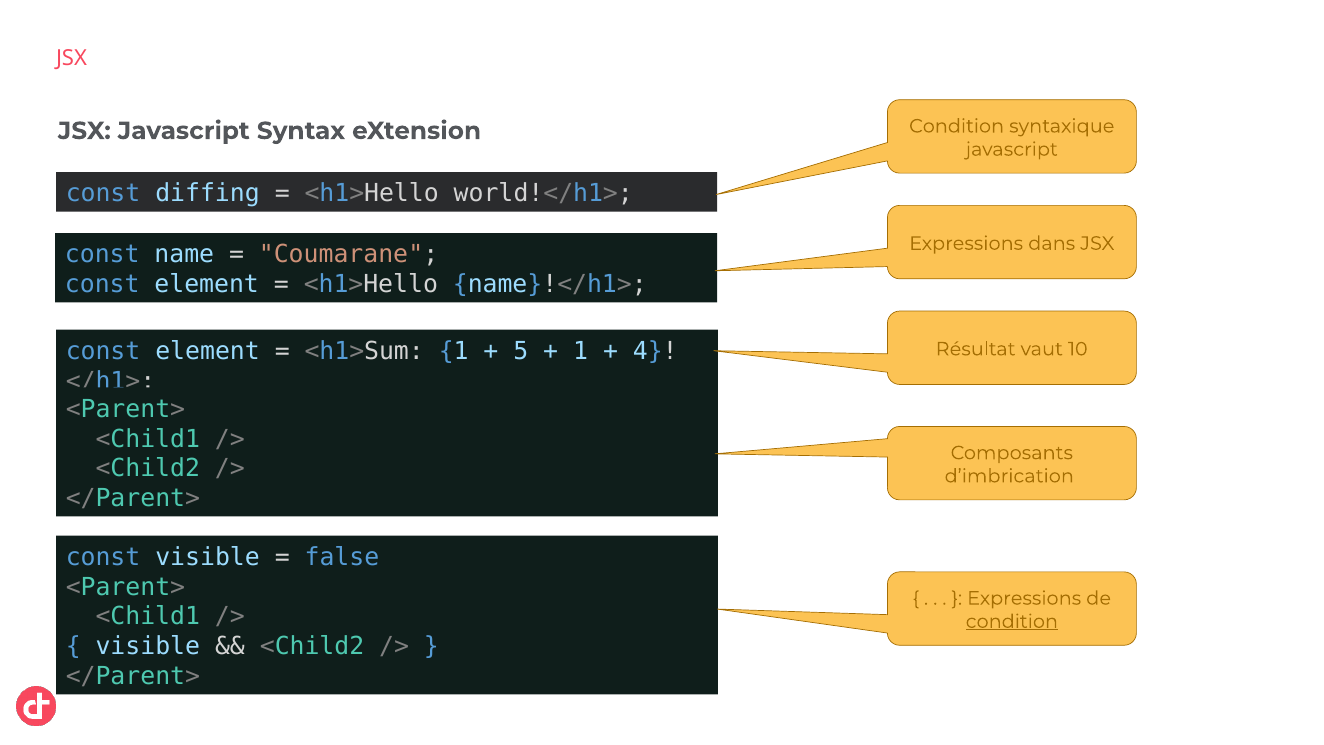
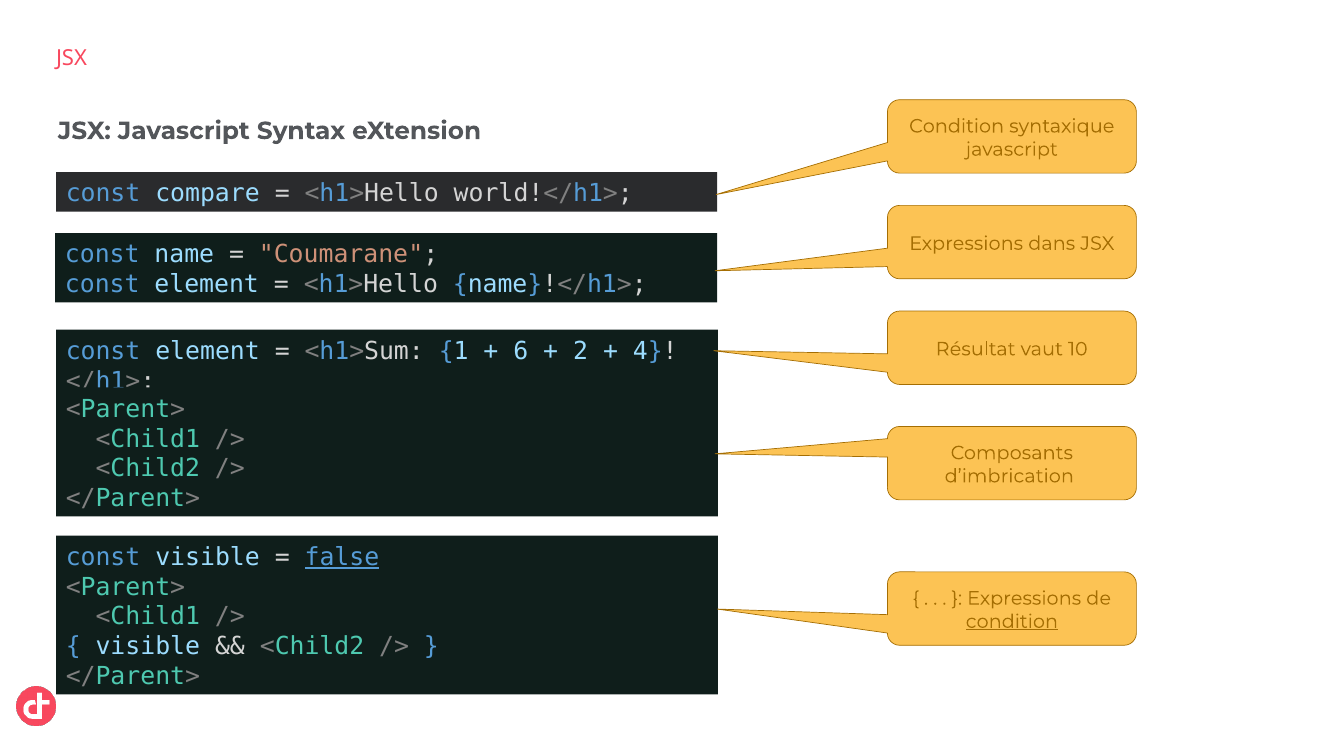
diffing: diffing -> compare
5: 5 -> 6
1 at (581, 351): 1 -> 2
false underline: none -> present
